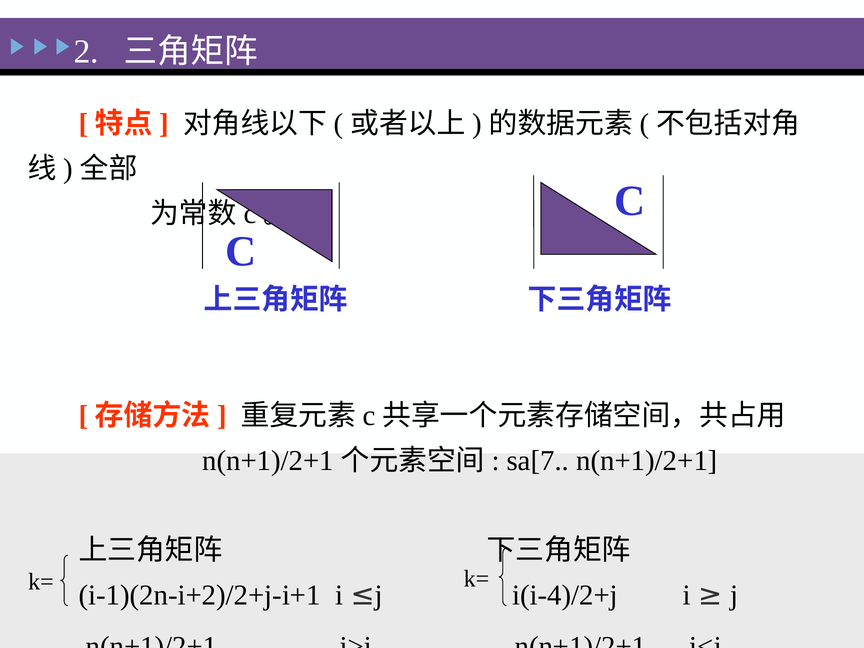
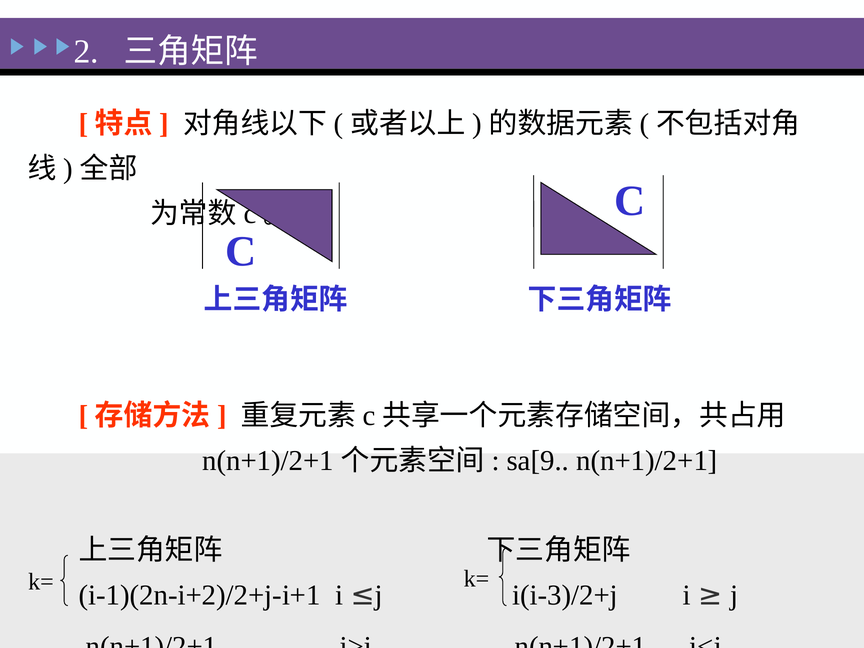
sa[7: sa[7 -> sa[9
i(i-4)/2+j: i(i-4)/2+j -> i(i-3)/2+j
